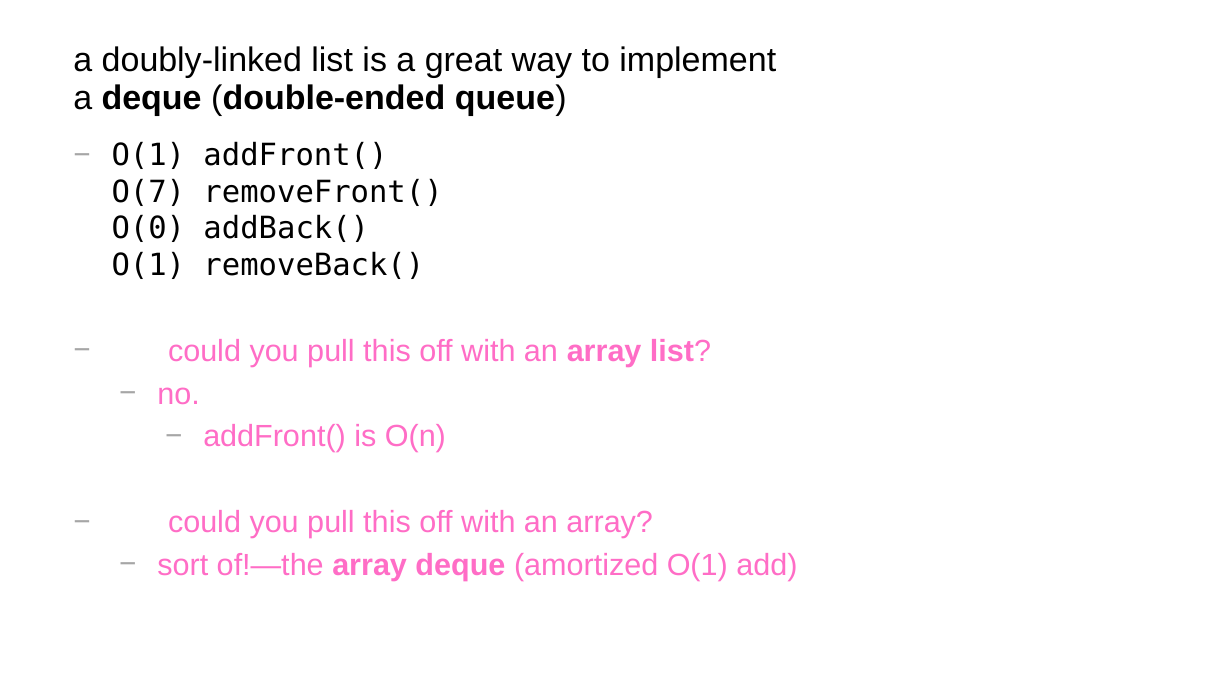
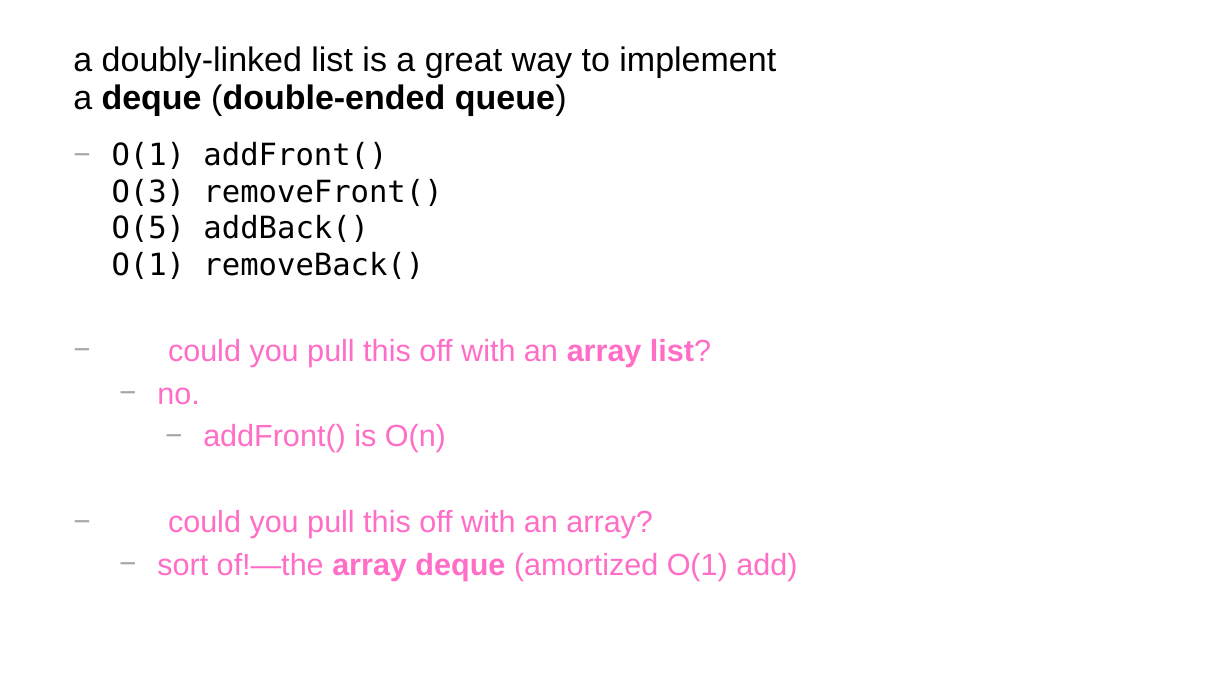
O(7: O(7 -> O(3
O(0: O(0 -> O(5
